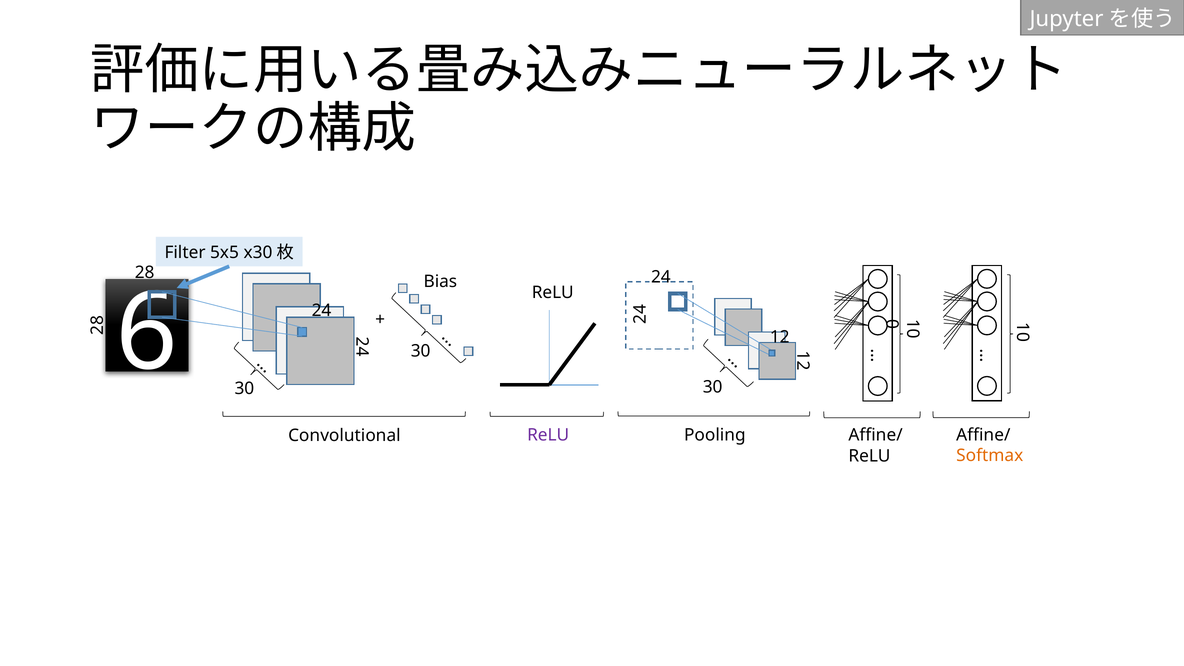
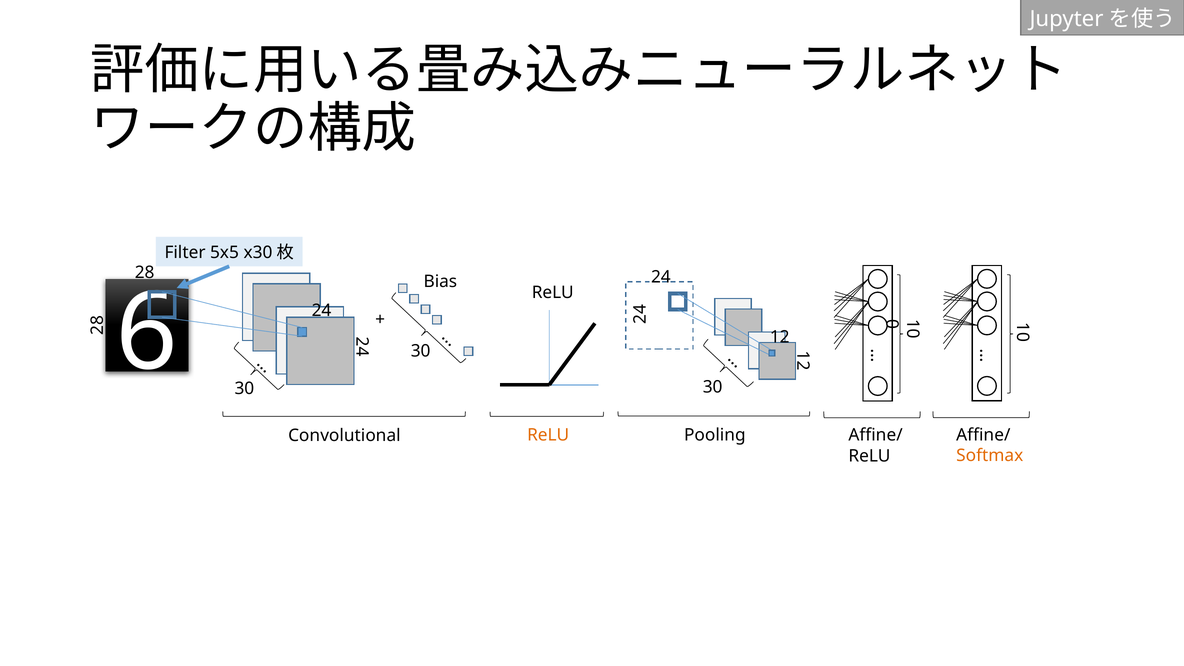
ReLU at (548, 435) colour: purple -> orange
